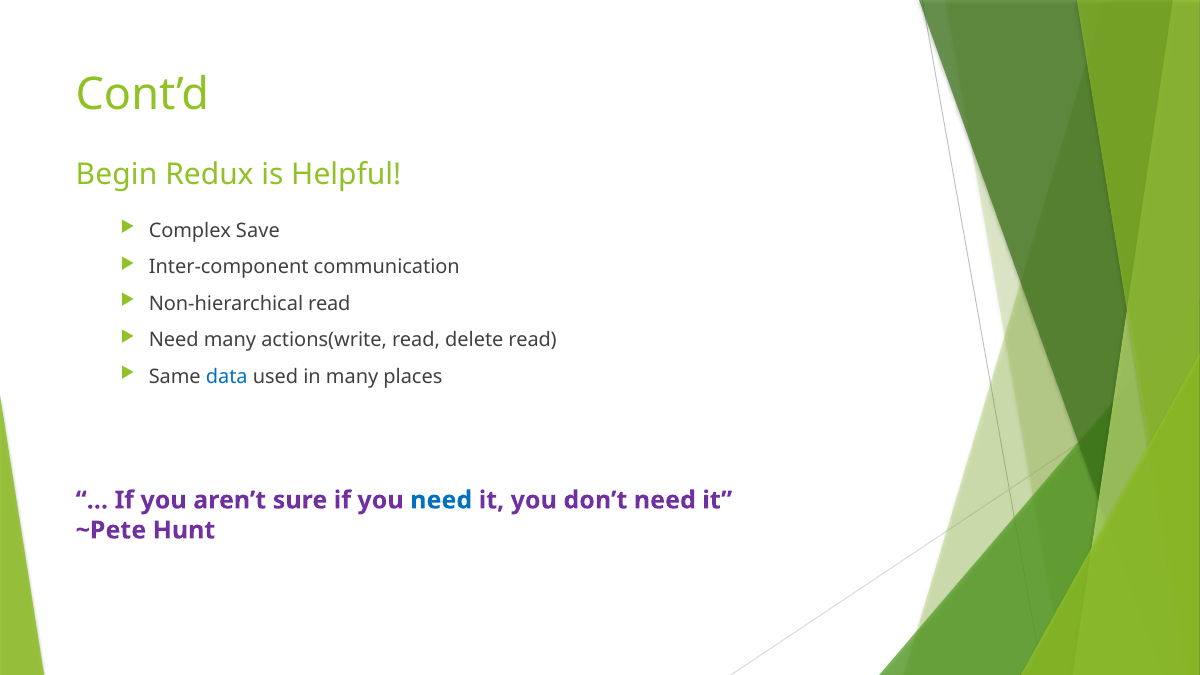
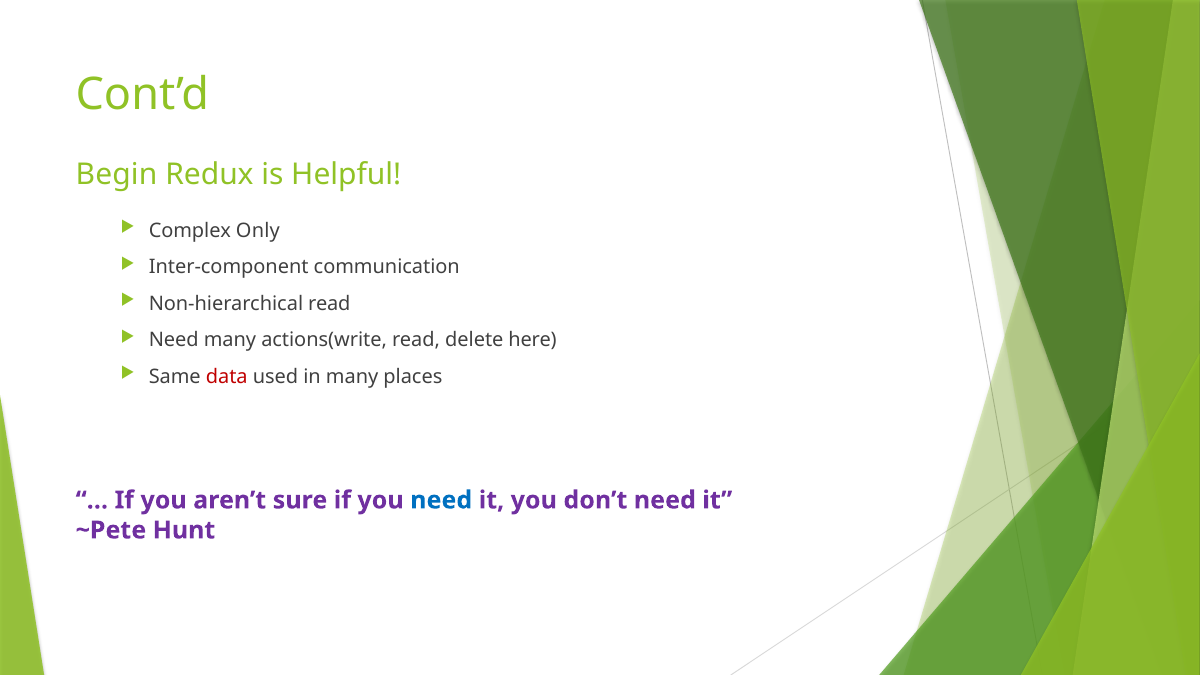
Save: Save -> Only
delete read: read -> here
data colour: blue -> red
